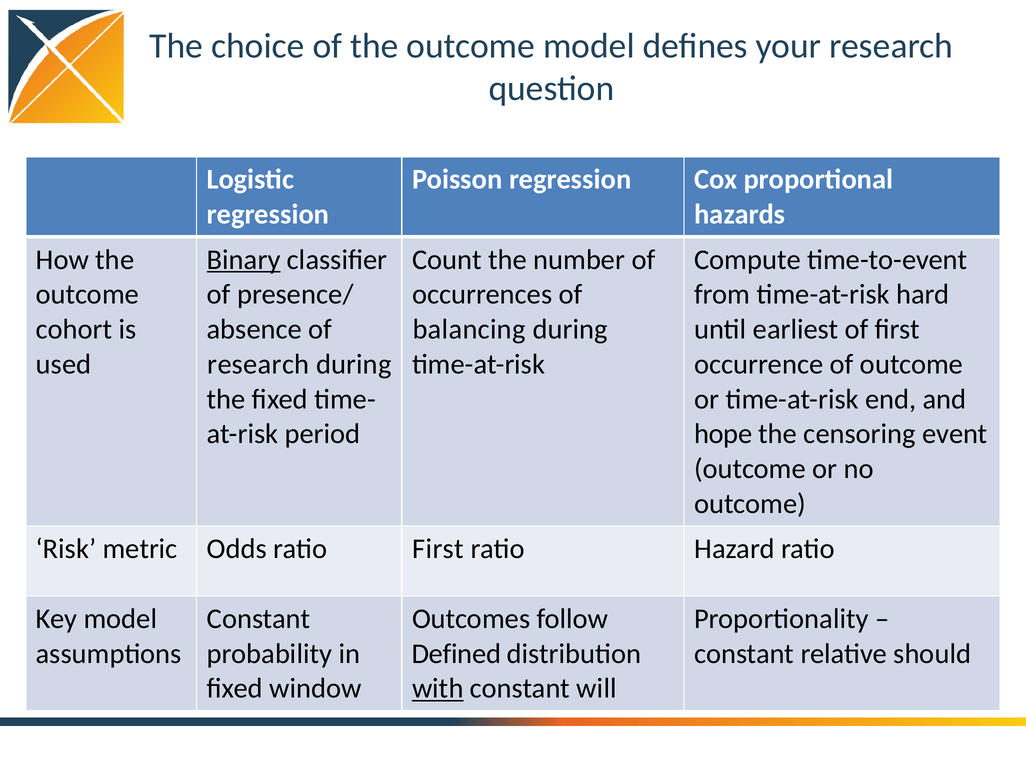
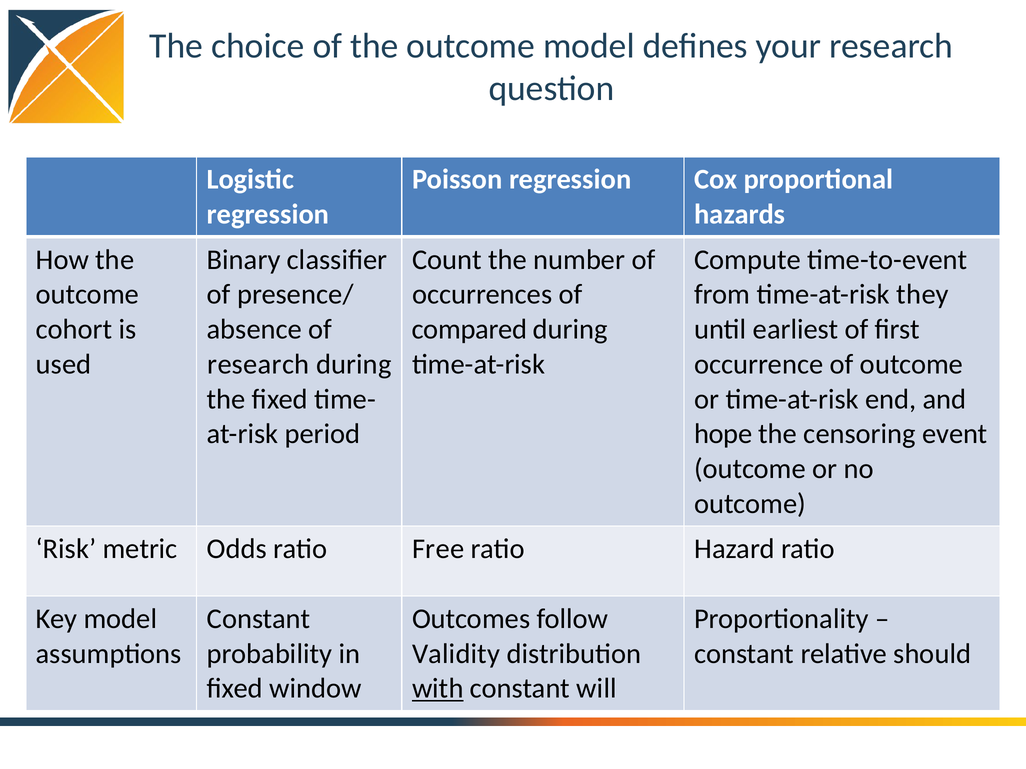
Binary underline: present -> none
hard: hard -> they
balancing: balancing -> compared
ratio First: First -> Free
Defined: Defined -> Validity
